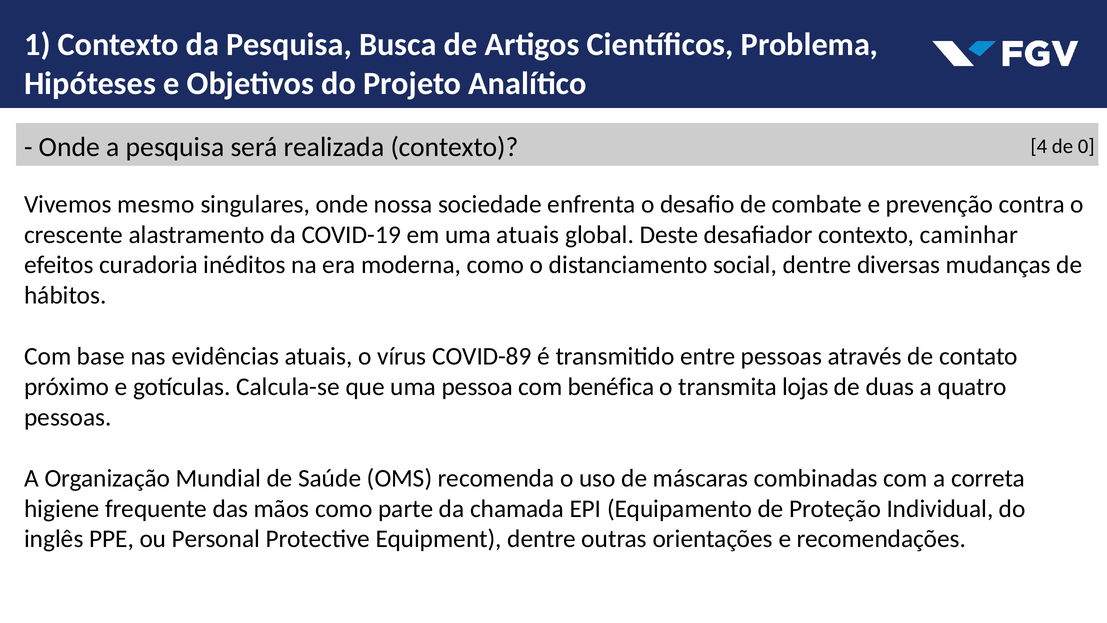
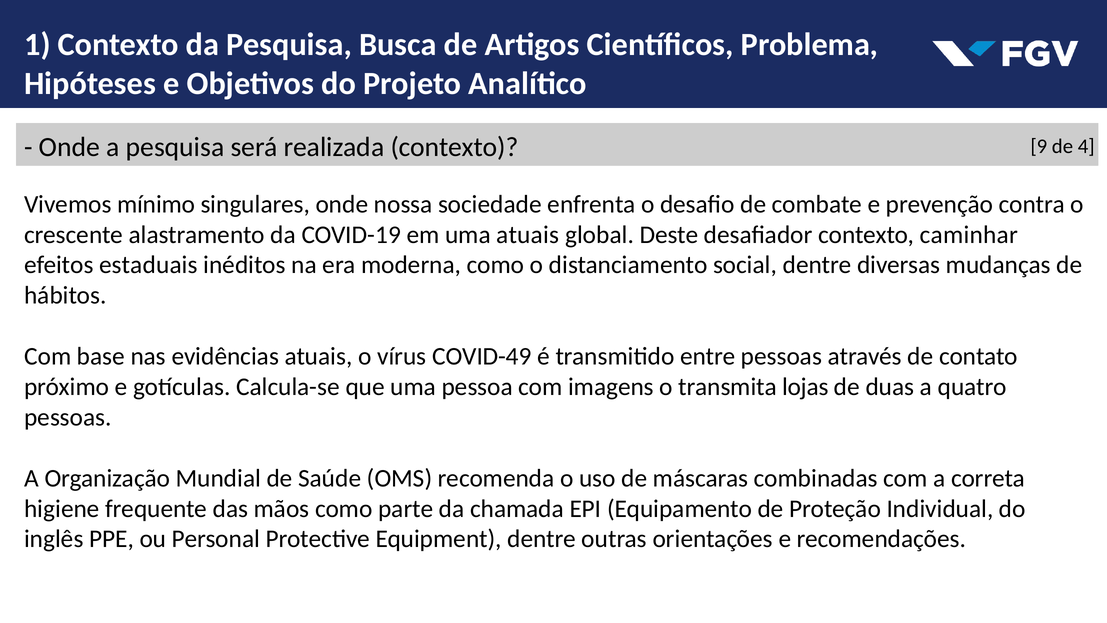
4: 4 -> 9
0: 0 -> 4
mesmo: mesmo -> mínimo
curadoria: curadoria -> estaduais
COVID-89: COVID-89 -> COVID-49
benéfica: benéfica -> imagens
